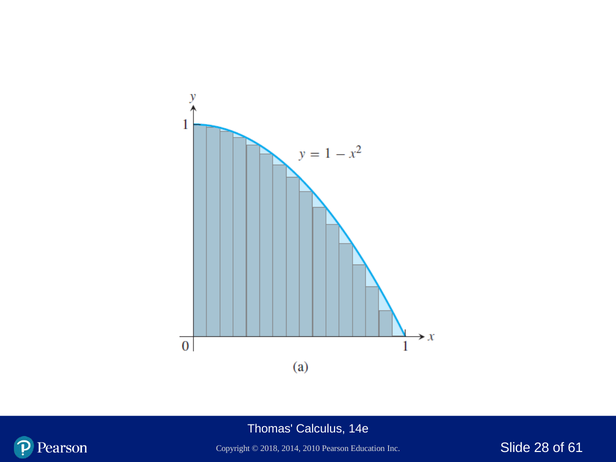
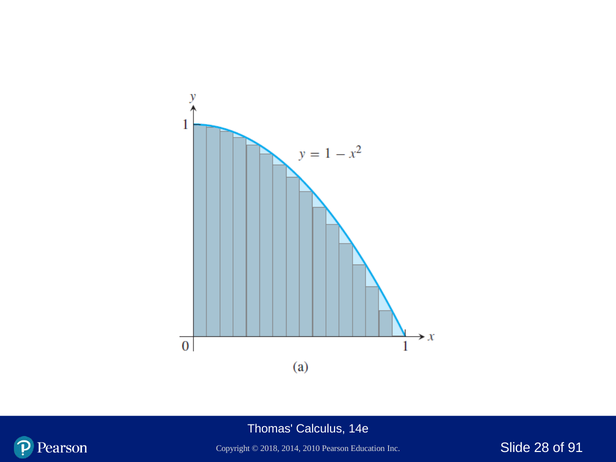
61: 61 -> 91
